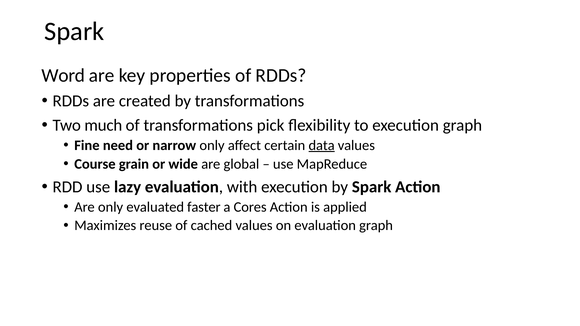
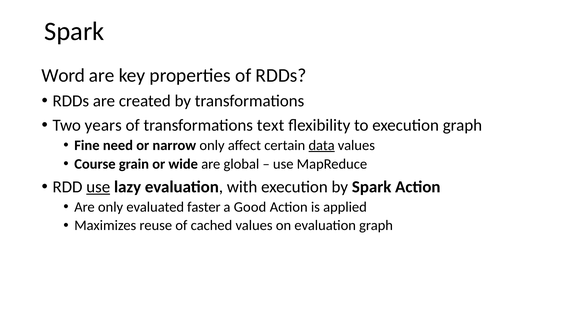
much: much -> years
pick: pick -> text
use at (98, 187) underline: none -> present
Cores: Cores -> Good
